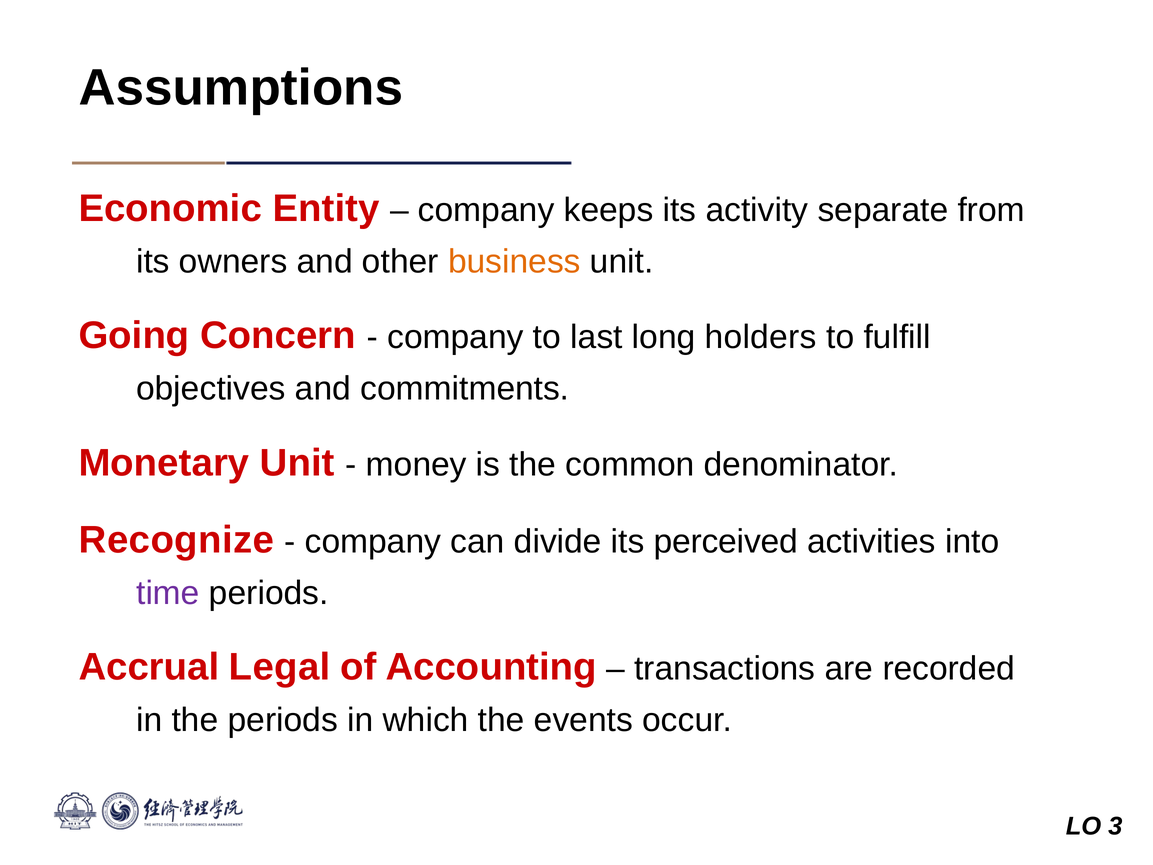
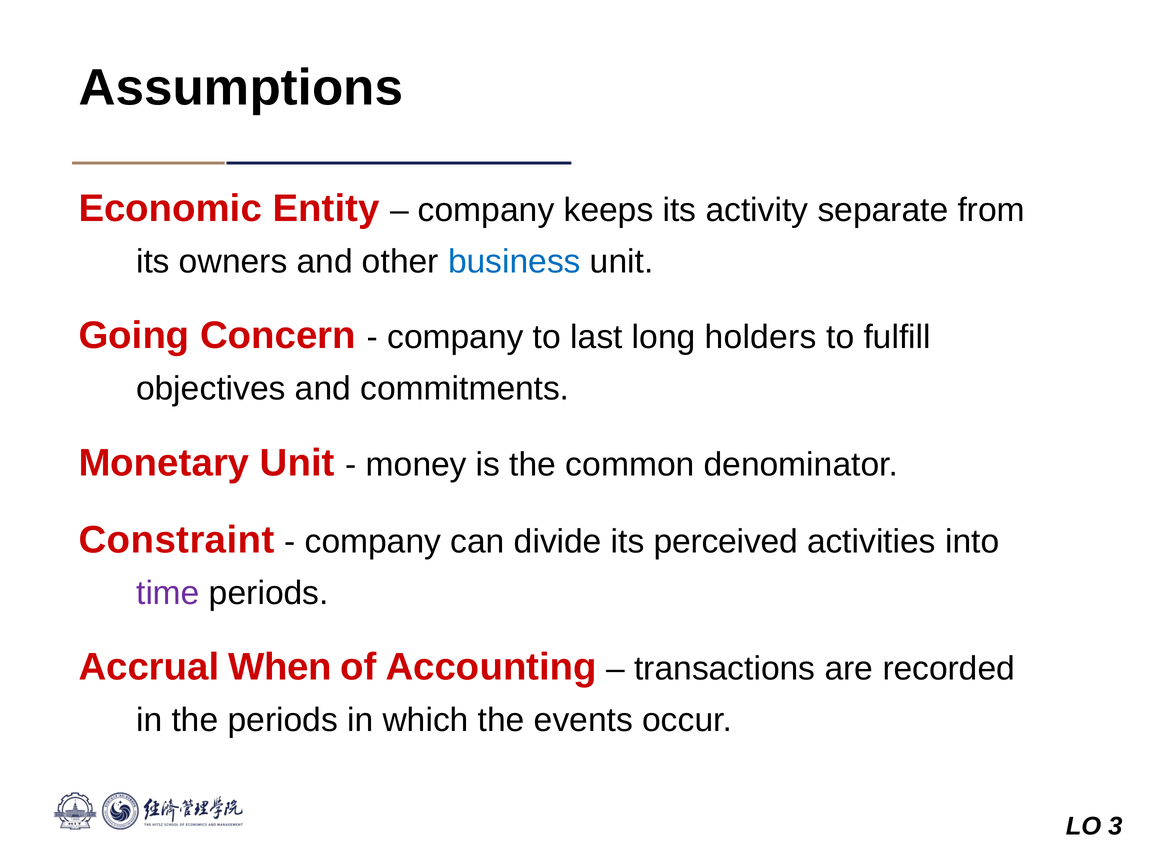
business colour: orange -> blue
Recognize: Recognize -> Constraint
Legal: Legal -> When
